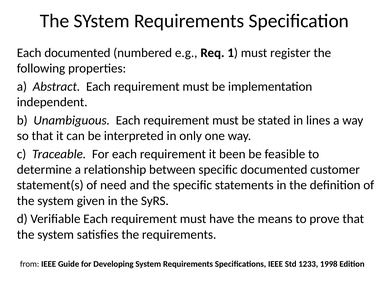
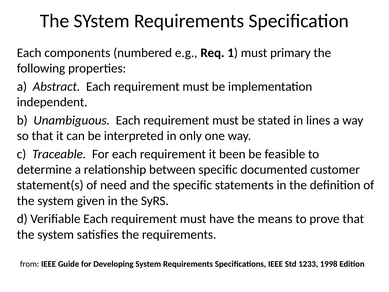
Each documented: documented -> components
register: register -> primary
